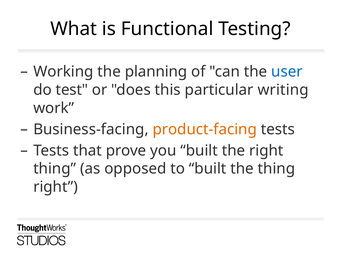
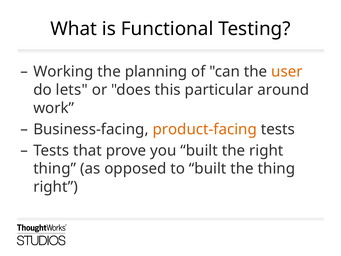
user colour: blue -> orange
test: test -> lets
writing: writing -> around
